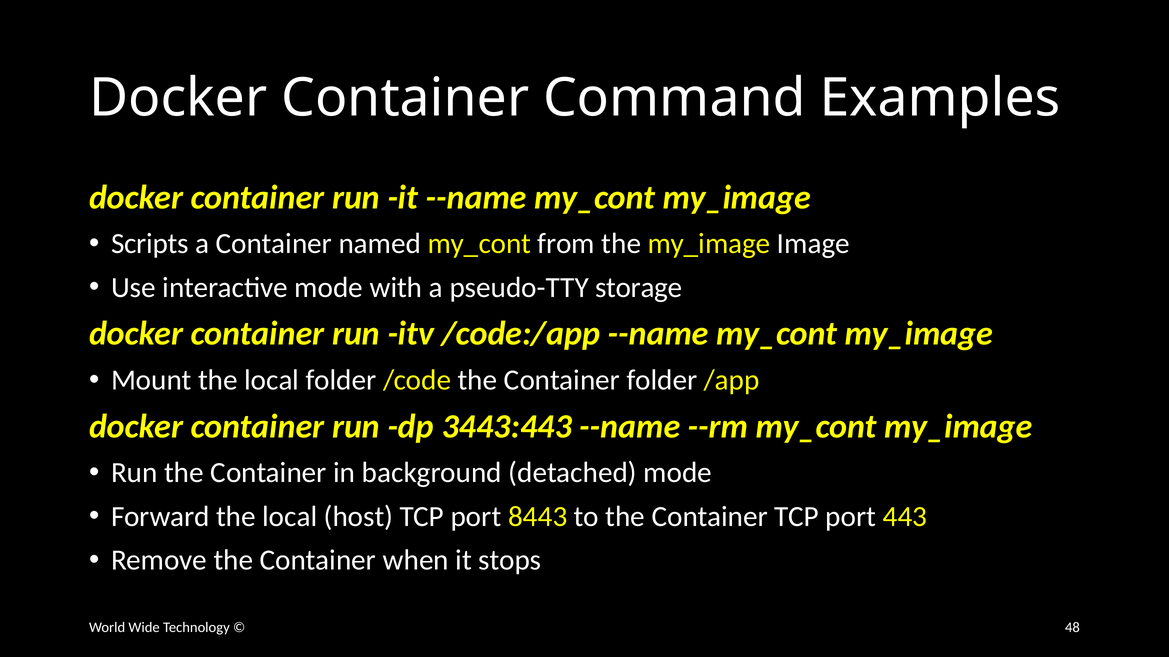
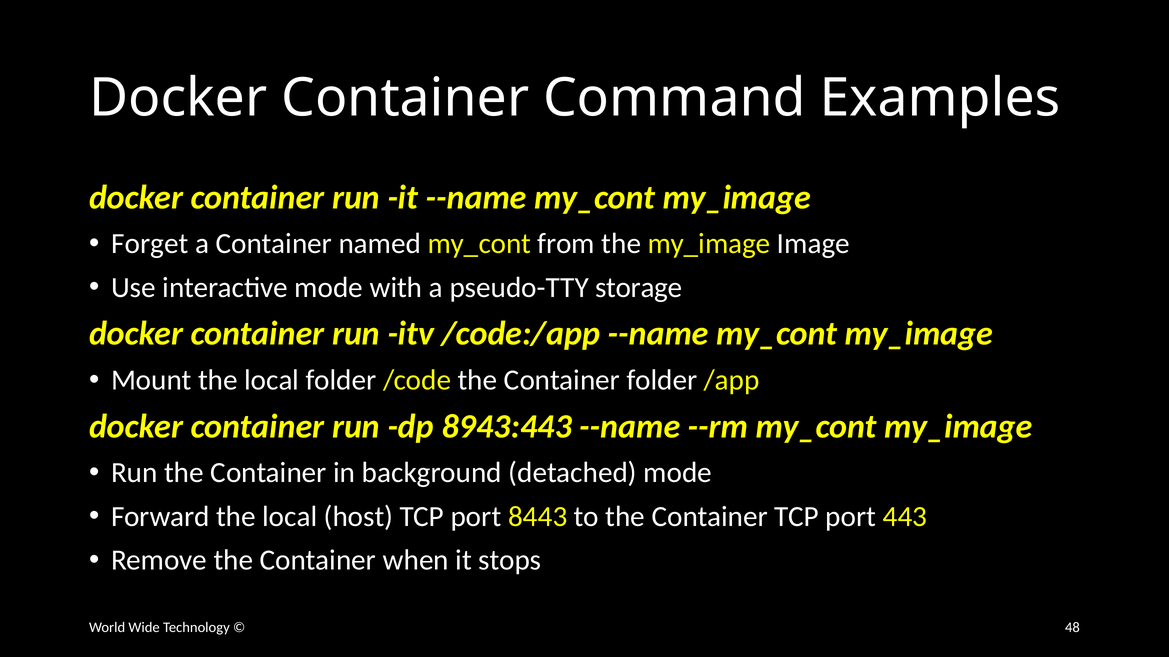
Scripts: Scripts -> Forget
3443:443: 3443:443 -> 8943:443
